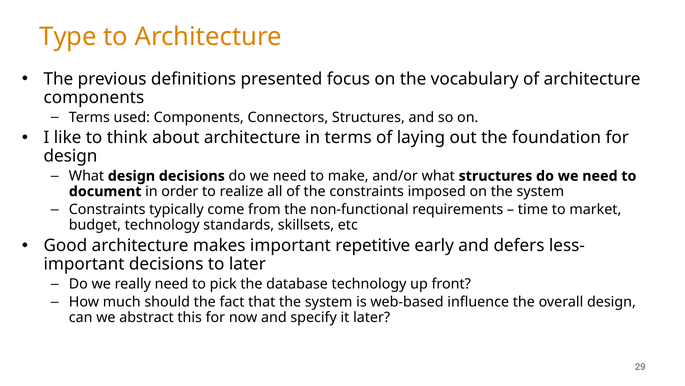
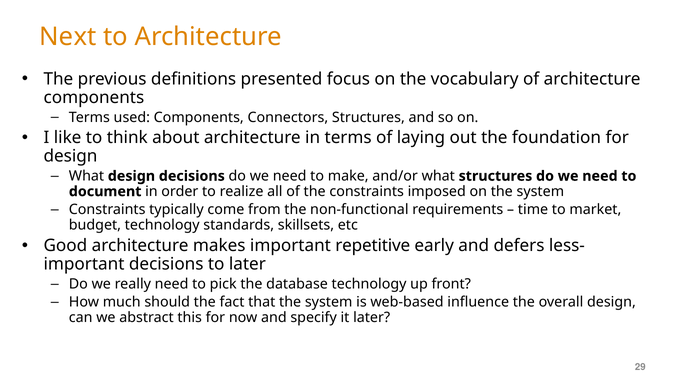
Type: Type -> Next
